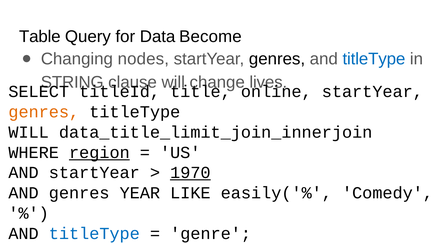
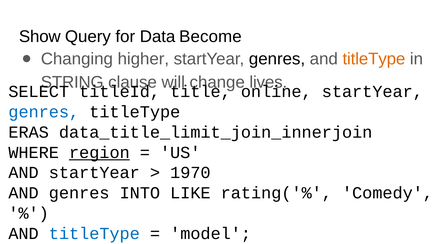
Table: Table -> Show
nodes: nodes -> higher
titleType at (374, 59) colour: blue -> orange
genres at (44, 112) colour: orange -> blue
WILL at (29, 132): WILL -> ERAS
1970 underline: present -> none
YEAR: YEAR -> INTO
easily('%: easily('% -> rating('%
genre: genre -> model
